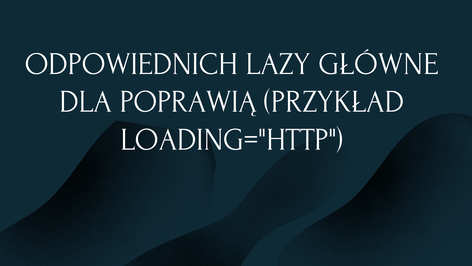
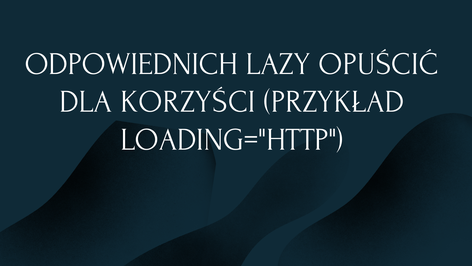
GŁÓWNE: GŁÓWNE -> OPUŚCIĆ
POPRAWIĄ: POPRAWIĄ -> KORZYŚCI
